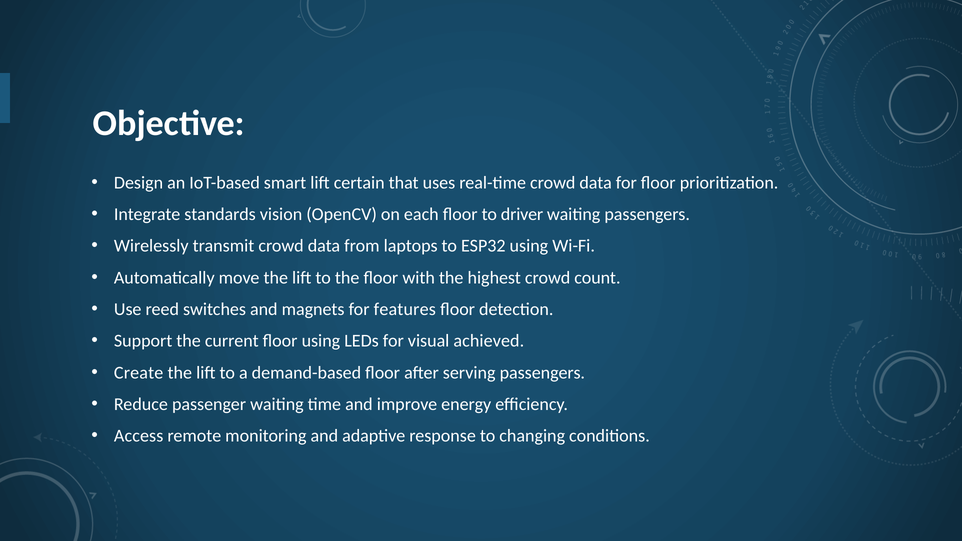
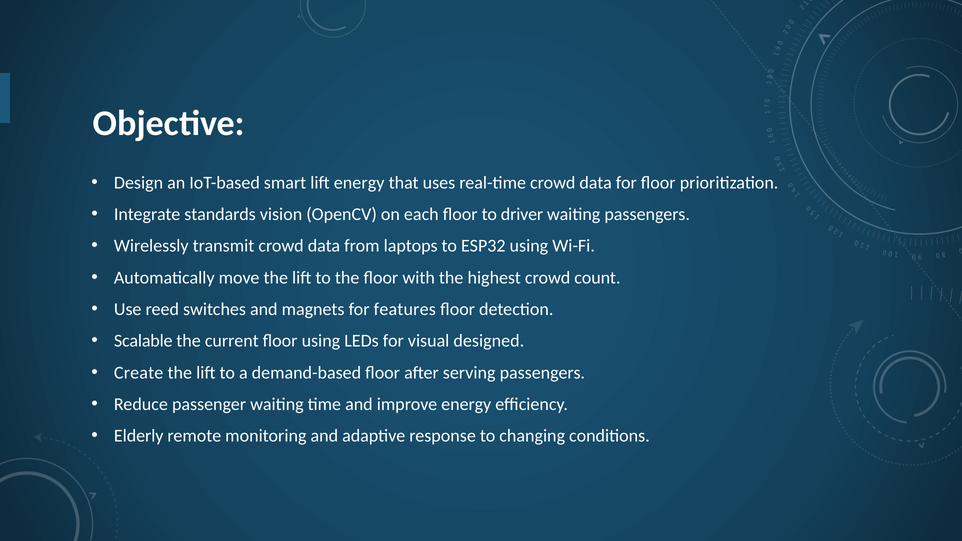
lift certain: certain -> energy
Support: Support -> Scalable
achieved: achieved -> designed
Access: Access -> Elderly
